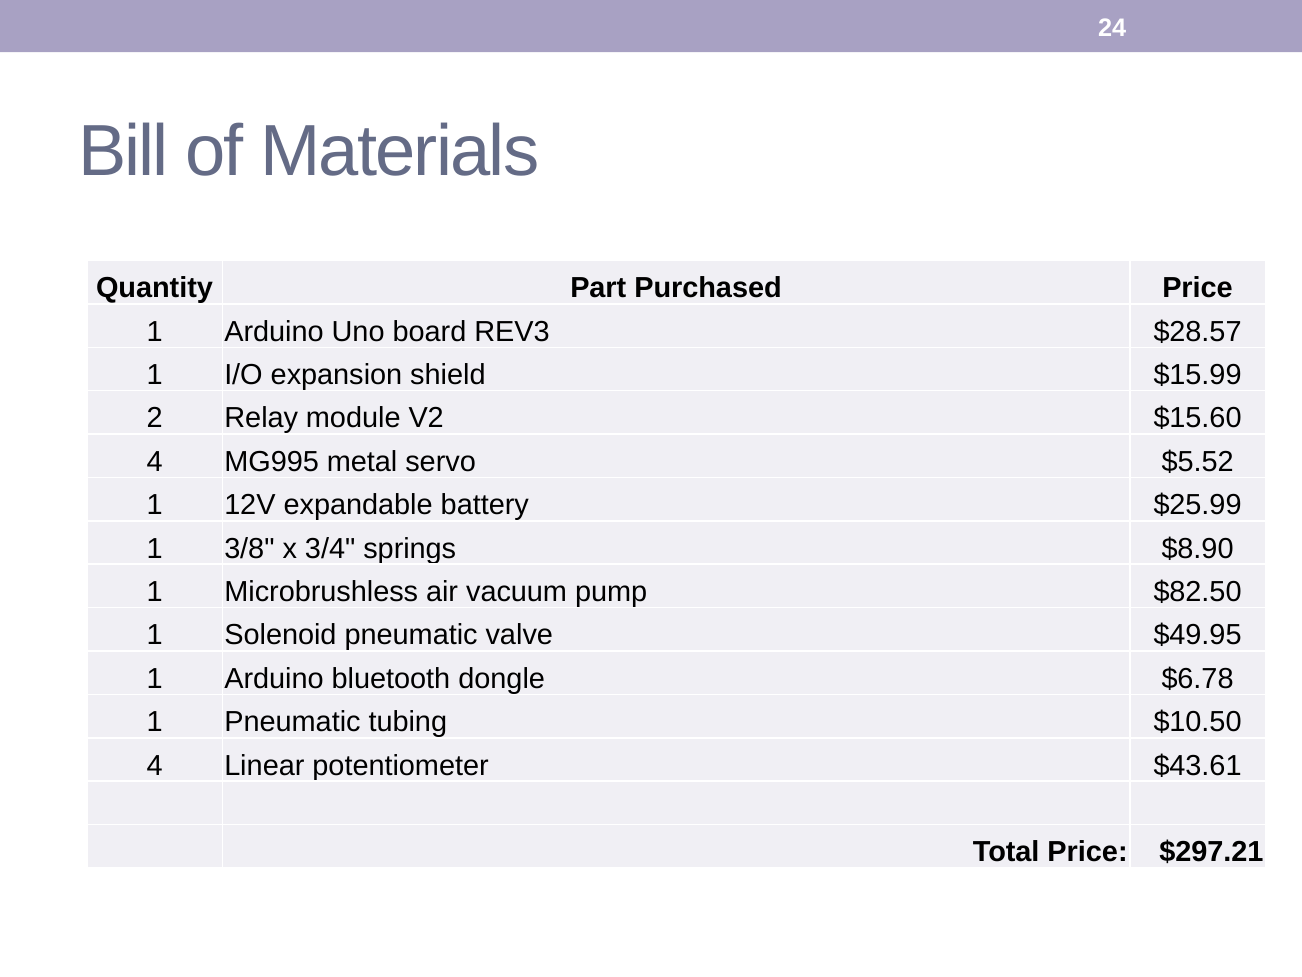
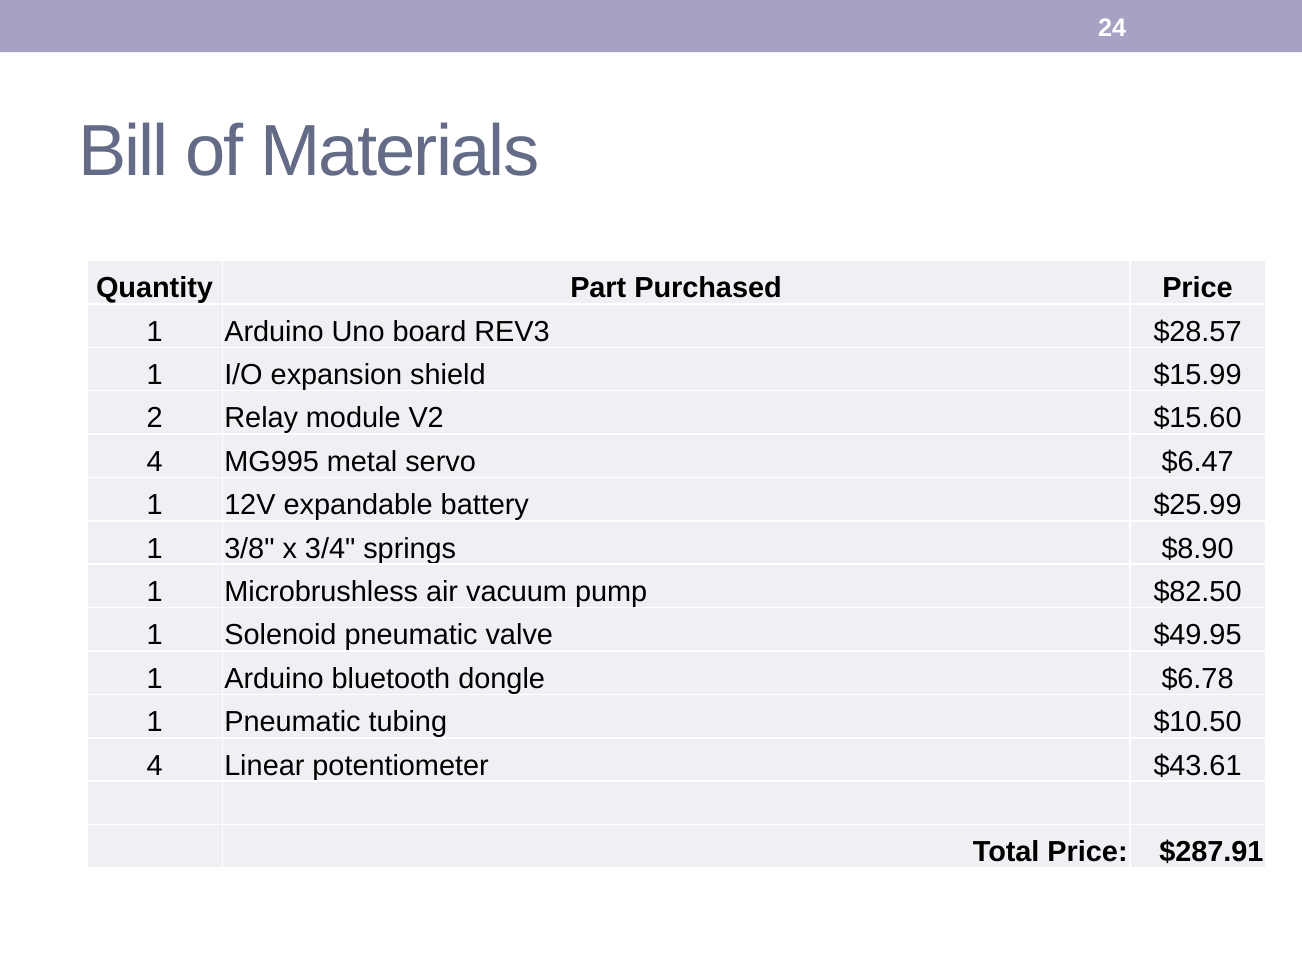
$5.52: $5.52 -> $6.47
$297.21: $297.21 -> $287.91
